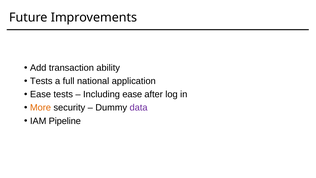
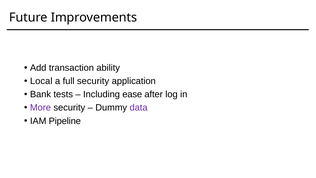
Tests at (41, 81): Tests -> Local
full national: national -> security
Ease at (41, 94): Ease -> Bank
More colour: orange -> purple
